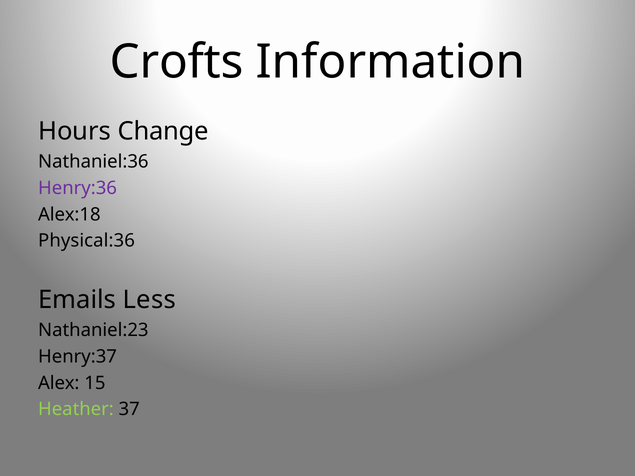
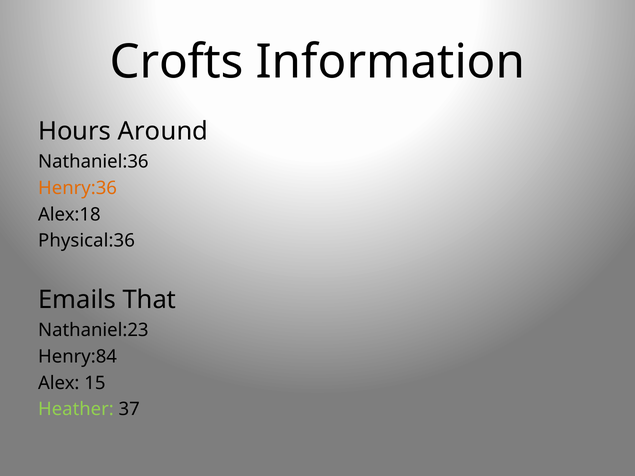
Change: Change -> Around
Henry:36 colour: purple -> orange
Less: Less -> That
Henry:37: Henry:37 -> Henry:84
